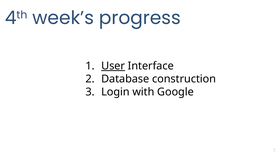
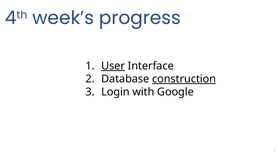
construction underline: none -> present
